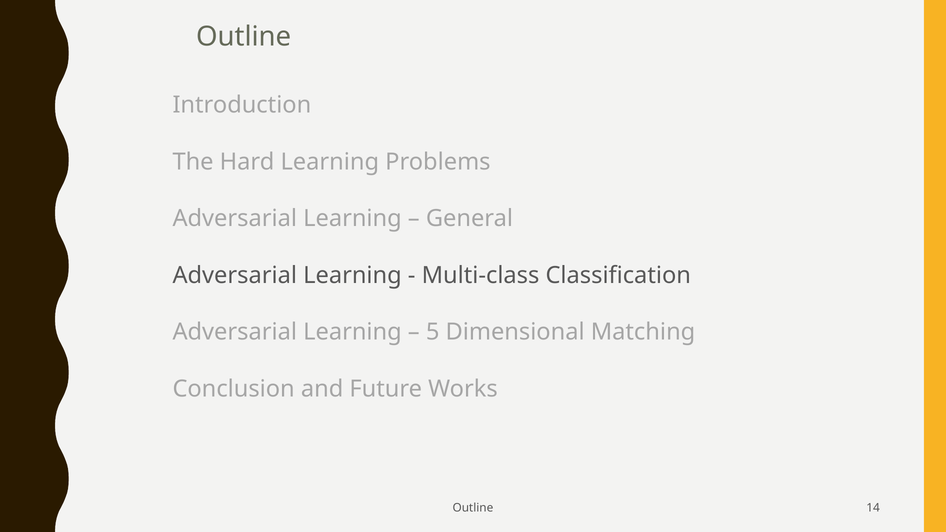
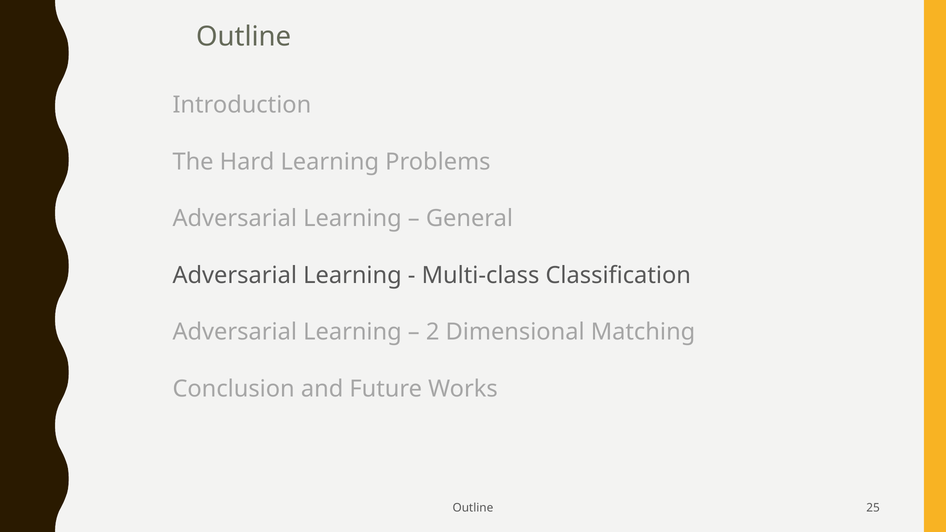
5: 5 -> 2
14: 14 -> 25
